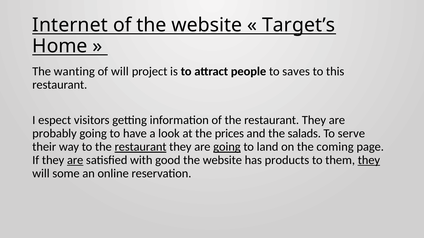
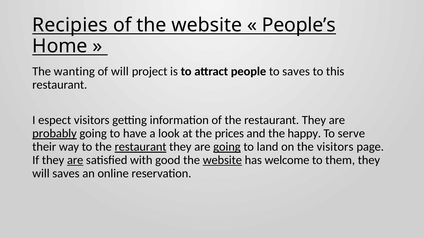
Internet: Internet -> Recipies
Target’s: Target’s -> People’s
probably underline: none -> present
salads: salads -> happy
the coming: coming -> visitors
website at (222, 160) underline: none -> present
products: products -> welcome
they at (369, 160) underline: present -> none
will some: some -> saves
